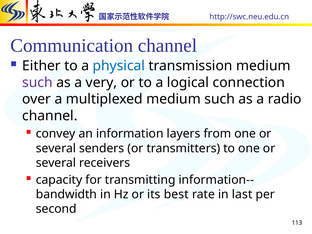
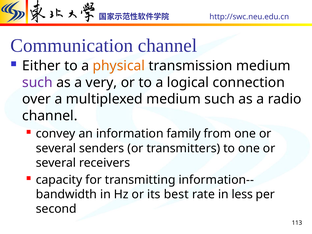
physical colour: blue -> orange
layers: layers -> family
last: last -> less
